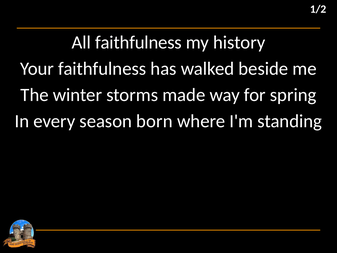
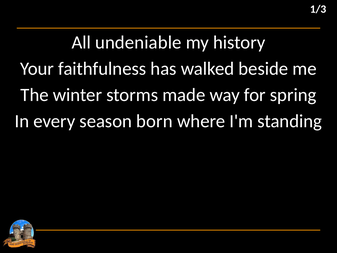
1/2: 1/2 -> 1/3
All faithfulness: faithfulness -> undeniable
